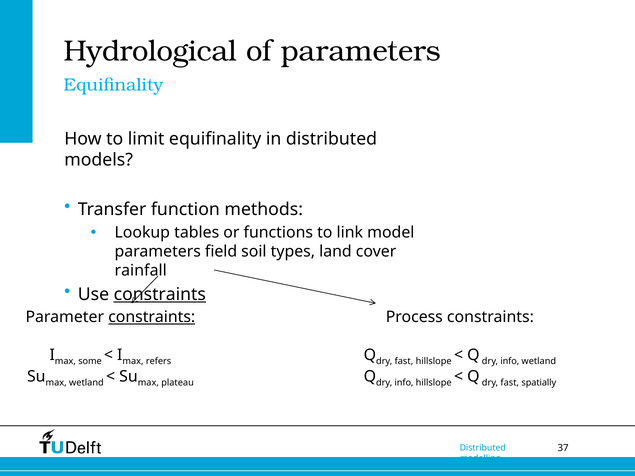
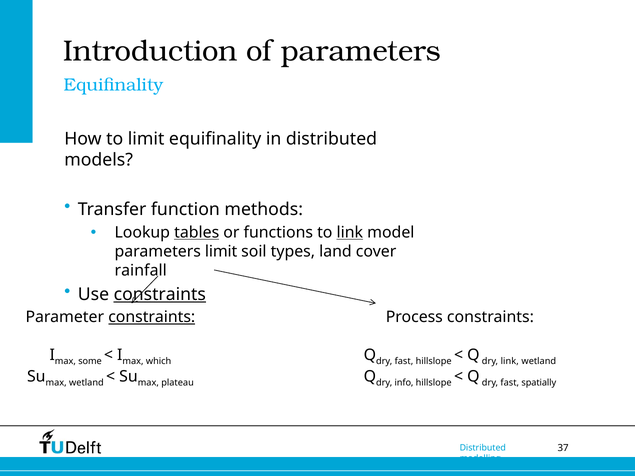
Hydrological: Hydrological -> Introduction
tables underline: none -> present
link at (350, 233) underline: none -> present
parameters field: field -> limit
refers: refers -> which
info at (510, 361): info -> link
